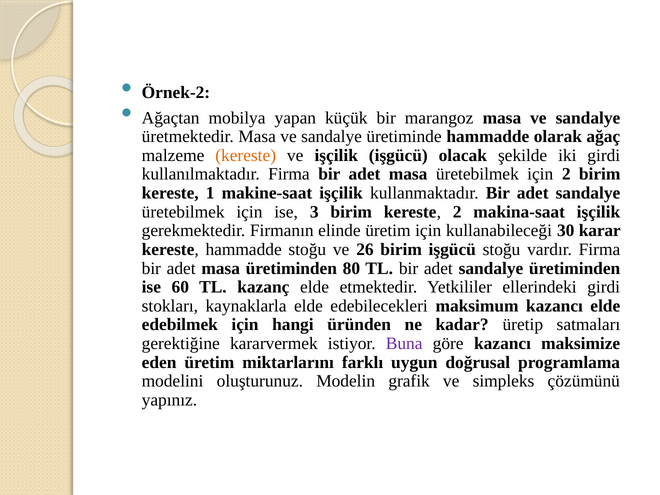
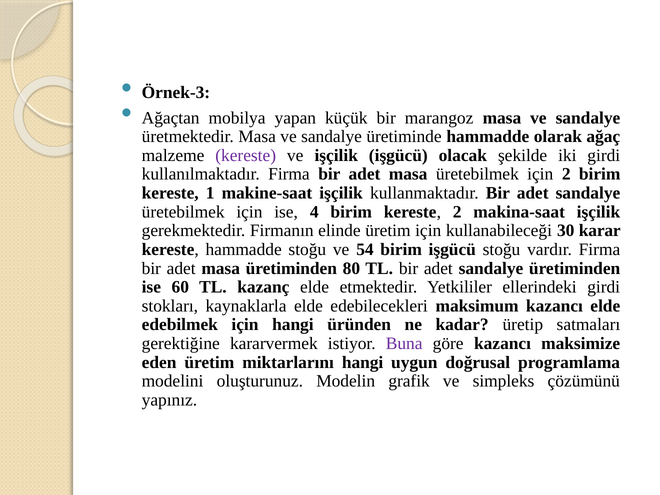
Örnek-2: Örnek-2 -> Örnek-3
kereste at (246, 155) colour: orange -> purple
3: 3 -> 4
26: 26 -> 54
miktarlarını farklı: farklı -> hangi
